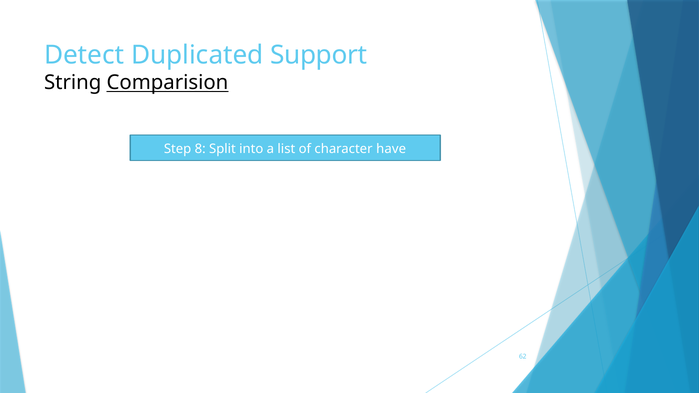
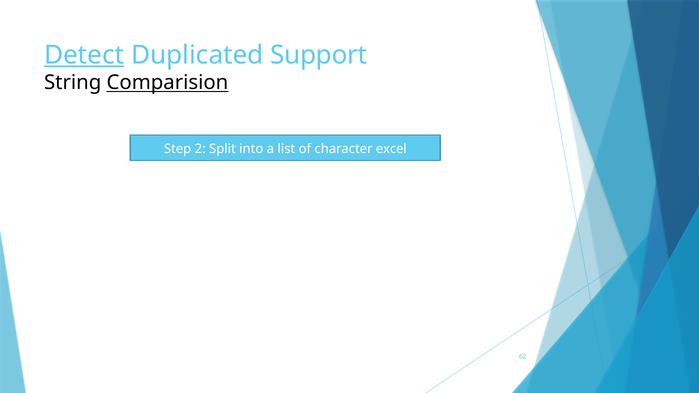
Detect underline: none -> present
8: 8 -> 2
have: have -> excel
